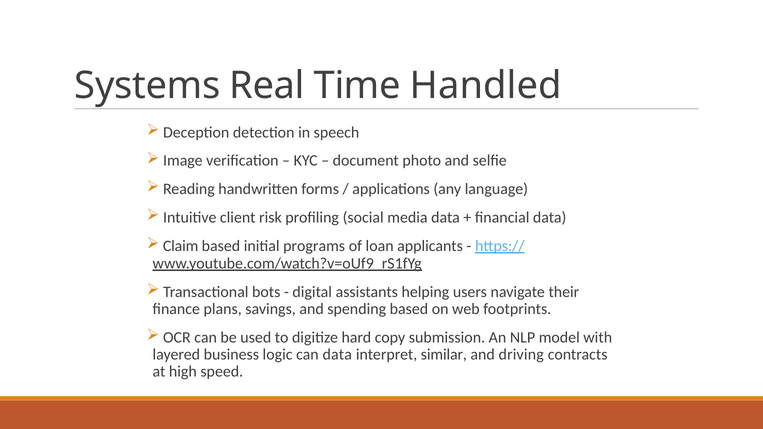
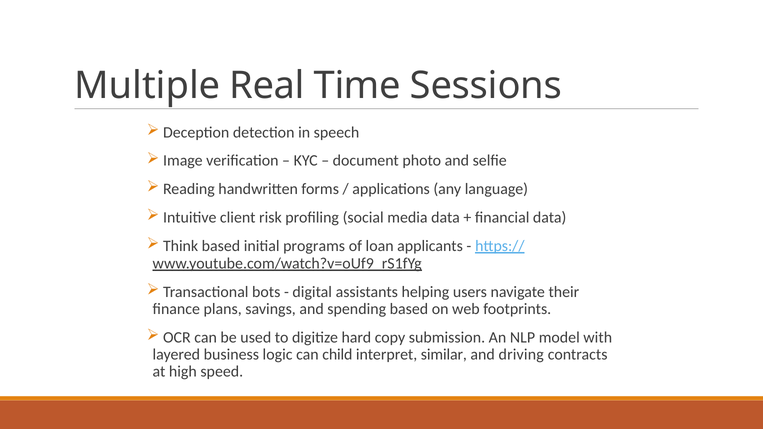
Systems: Systems -> Multiple
Handled: Handled -> Sessions
Claim: Claim -> Think
can data: data -> child
